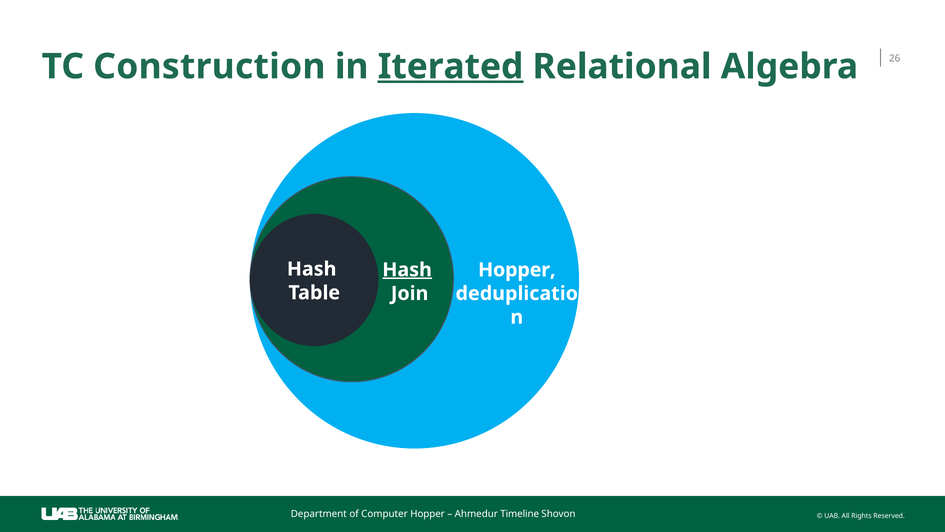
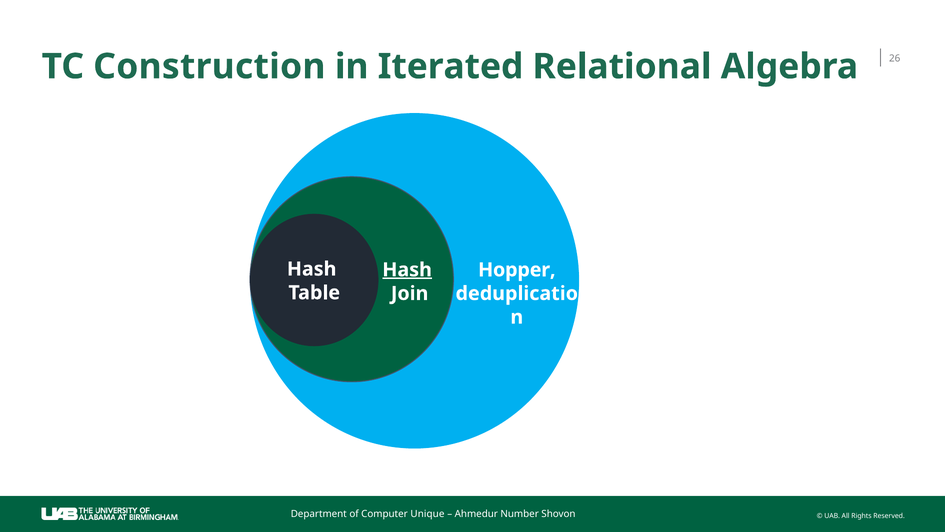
Iterated underline: present -> none
Computer Hopper: Hopper -> Unique
Timeline: Timeline -> Number
